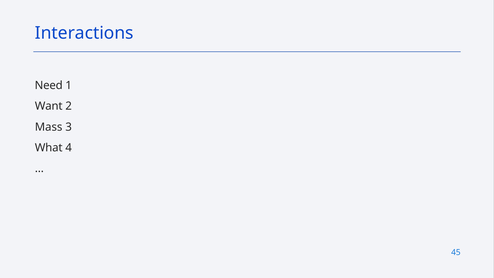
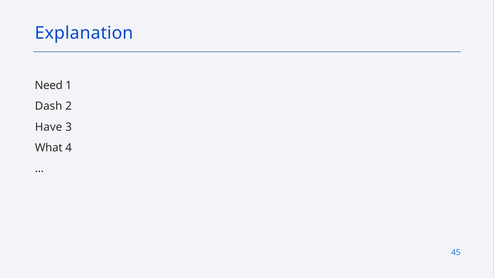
Interactions: Interactions -> Explanation
Want: Want -> Dash
Mass: Mass -> Have
